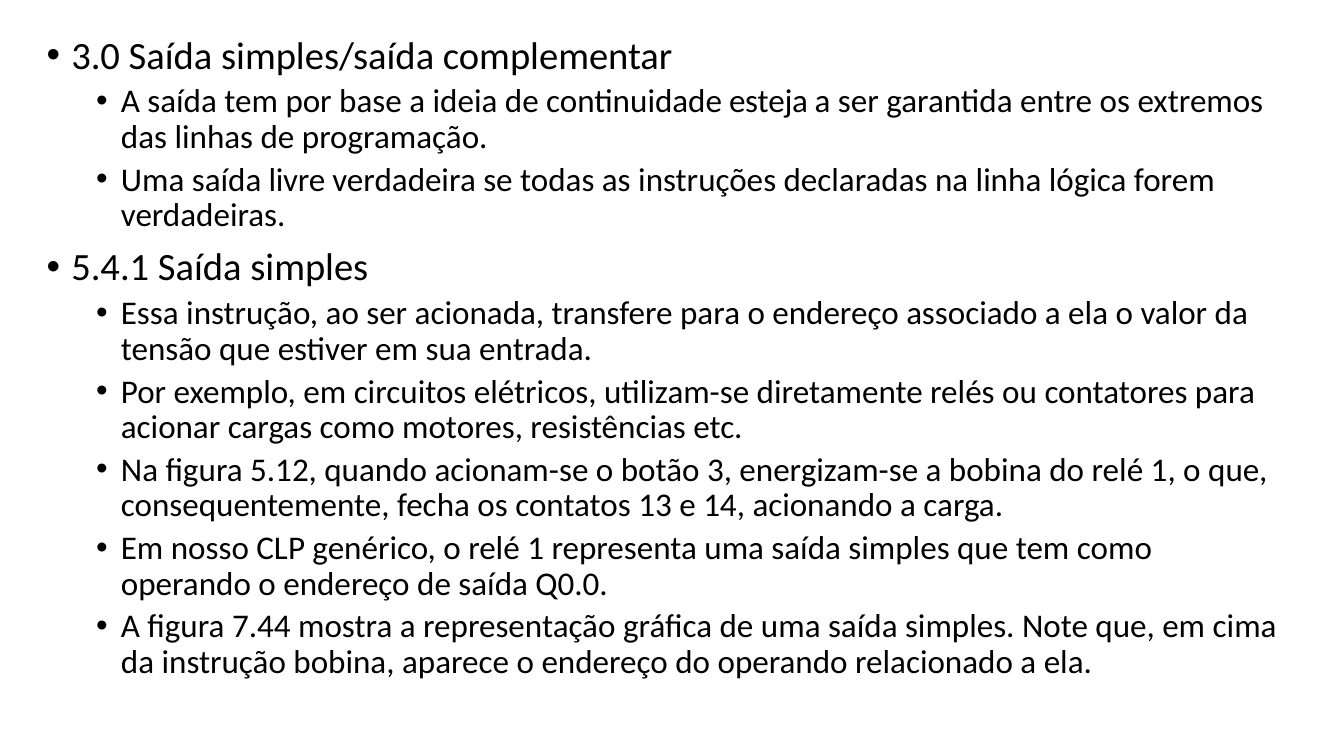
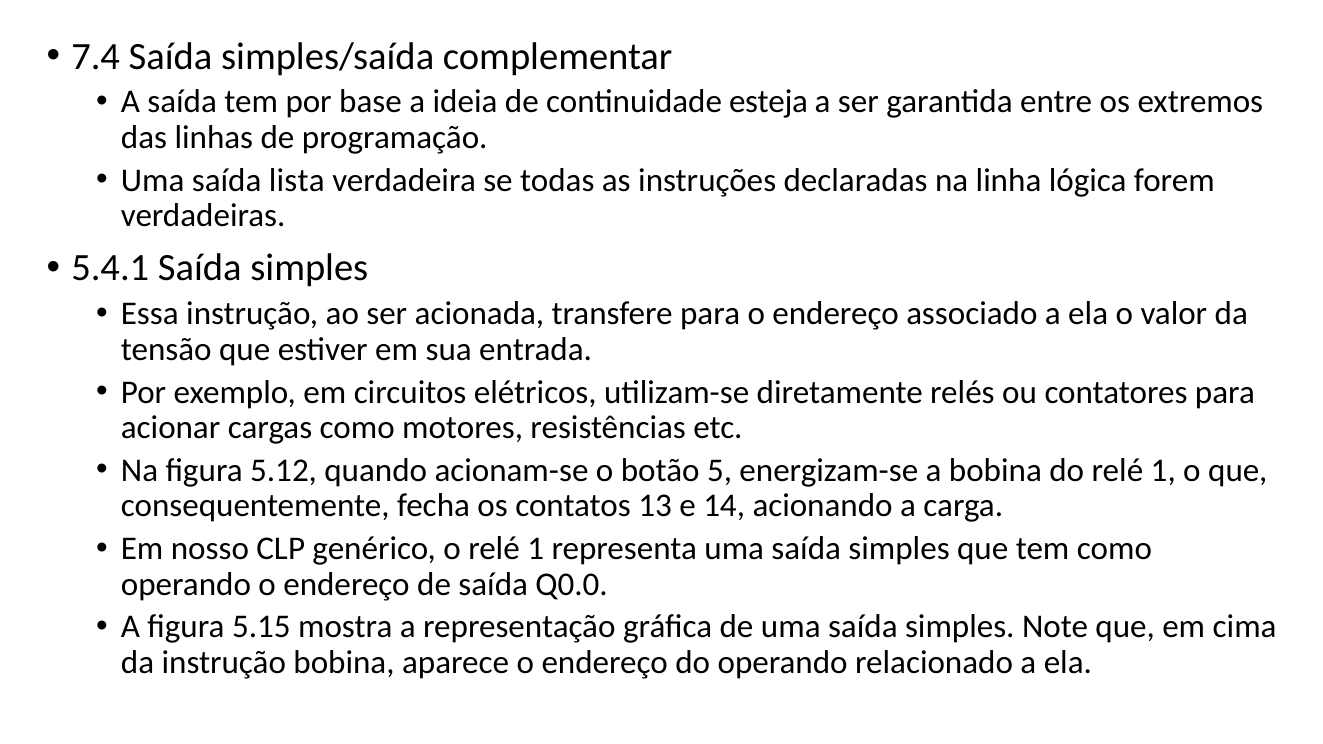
3.0: 3.0 -> 7.4
livre: livre -> lista
3: 3 -> 5
7.44: 7.44 -> 5.15
